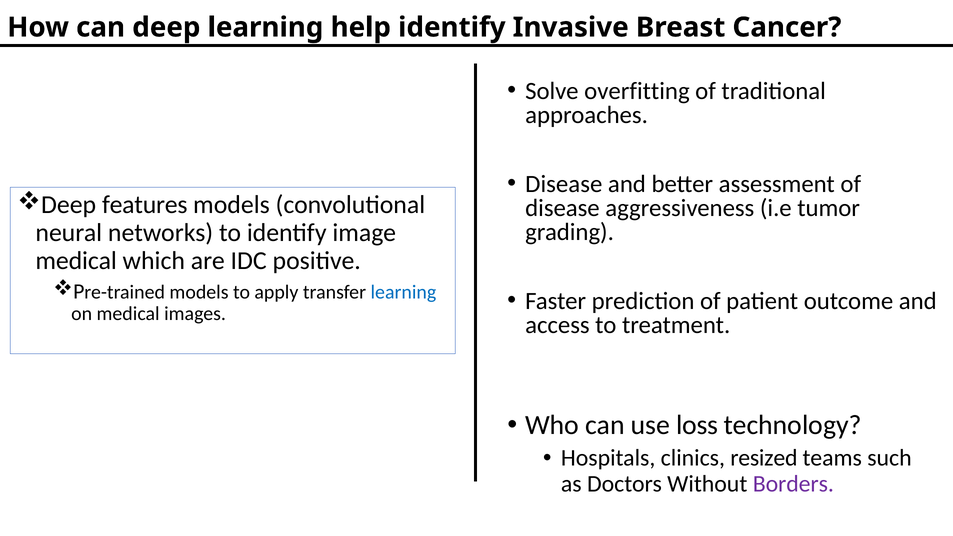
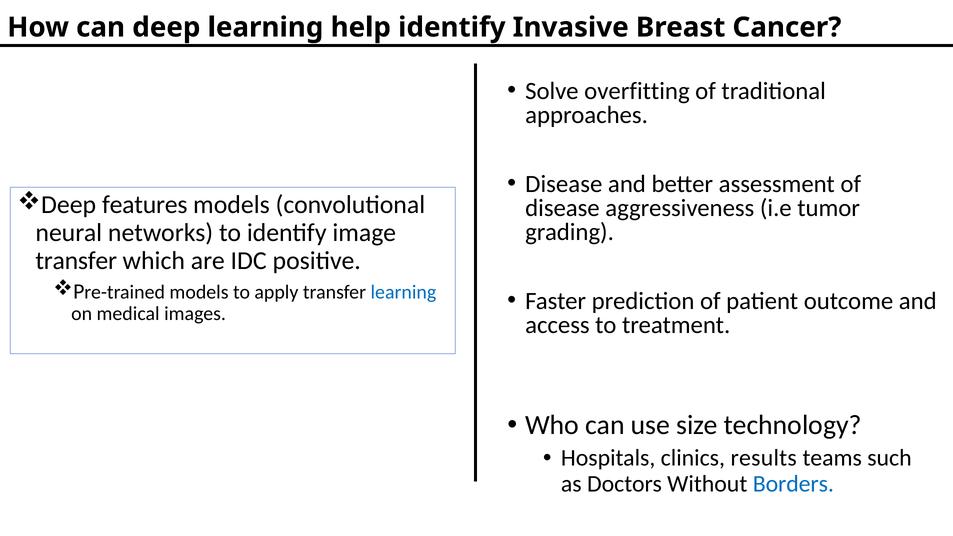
medical at (76, 261): medical -> transfer
loss: loss -> size
resized: resized -> results
Borders colour: purple -> blue
